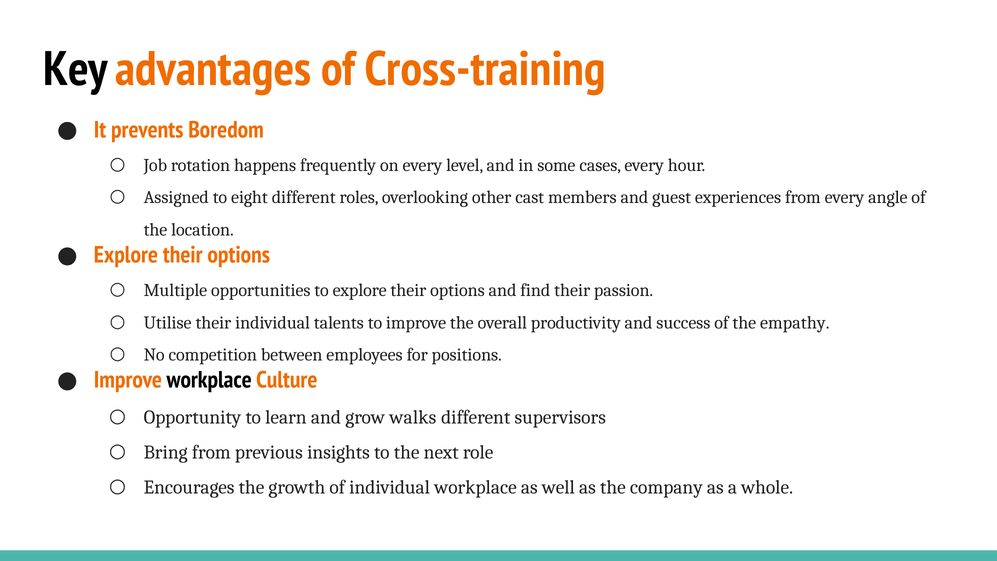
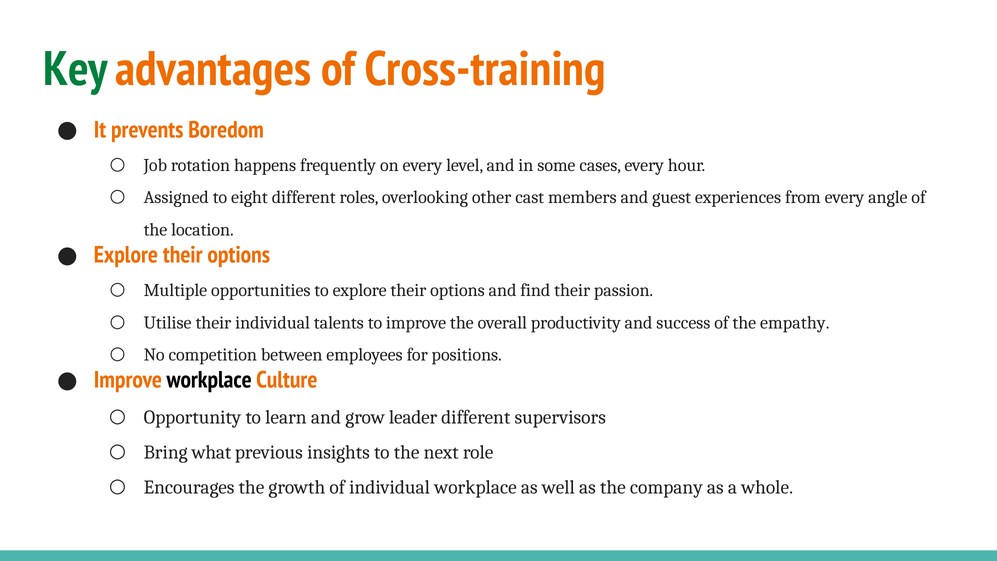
Key colour: black -> green
walks: walks -> leader
Bring from: from -> what
